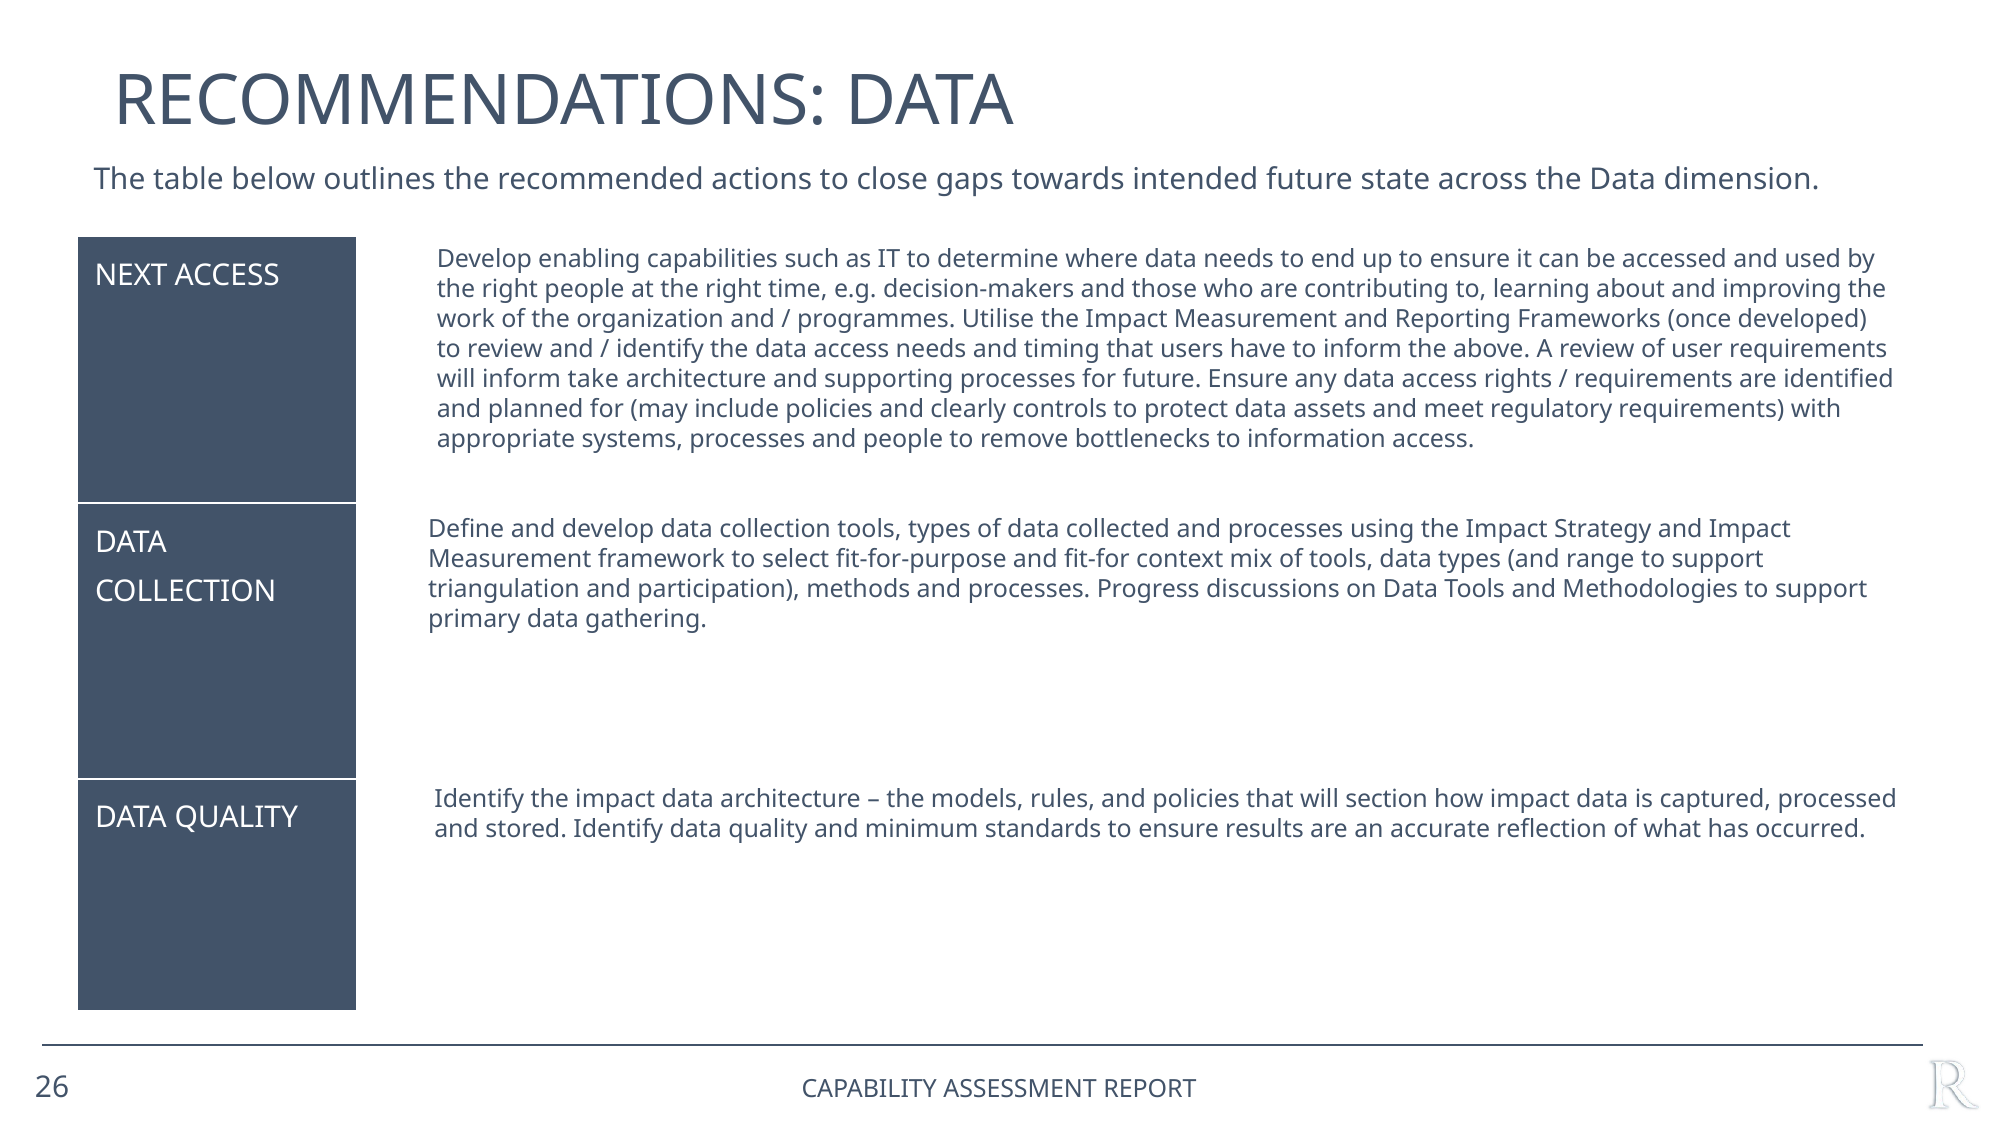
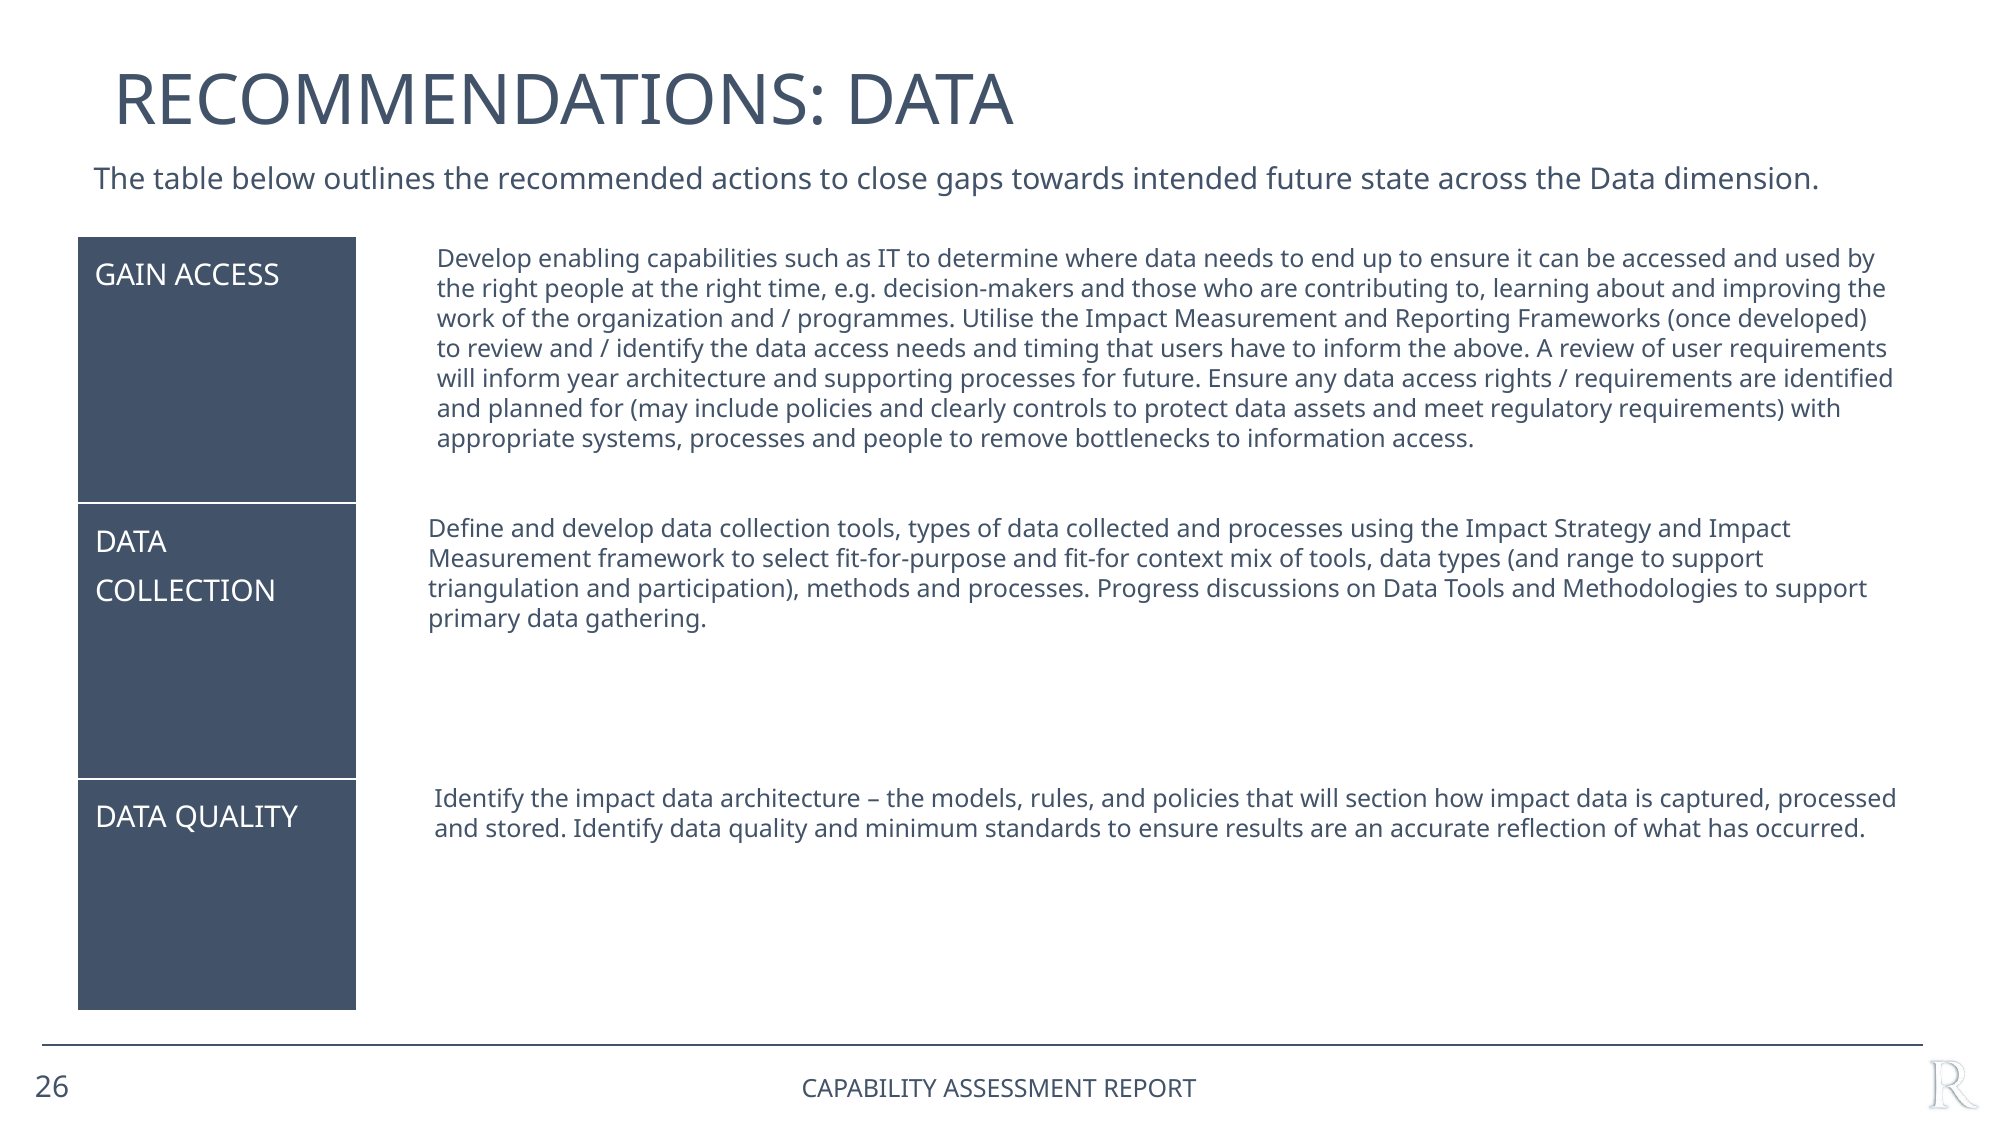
NEXT: NEXT -> GAIN
take: take -> year
